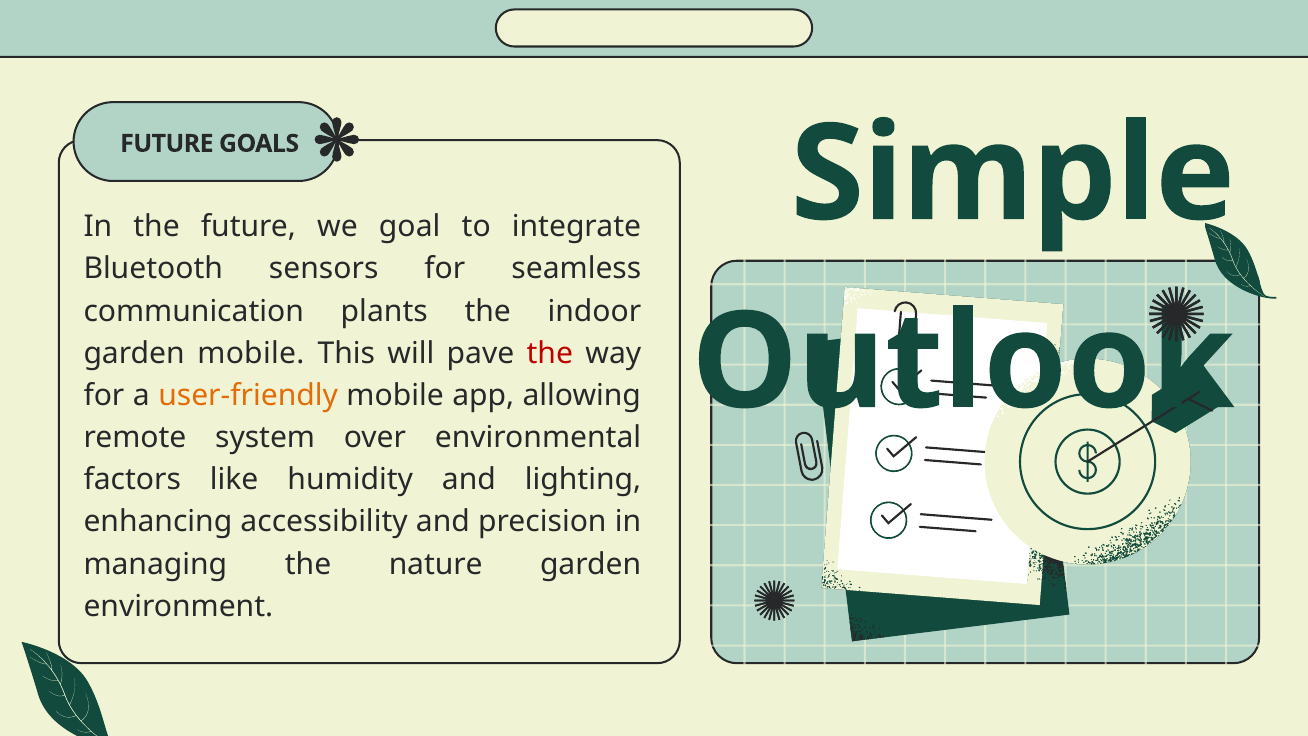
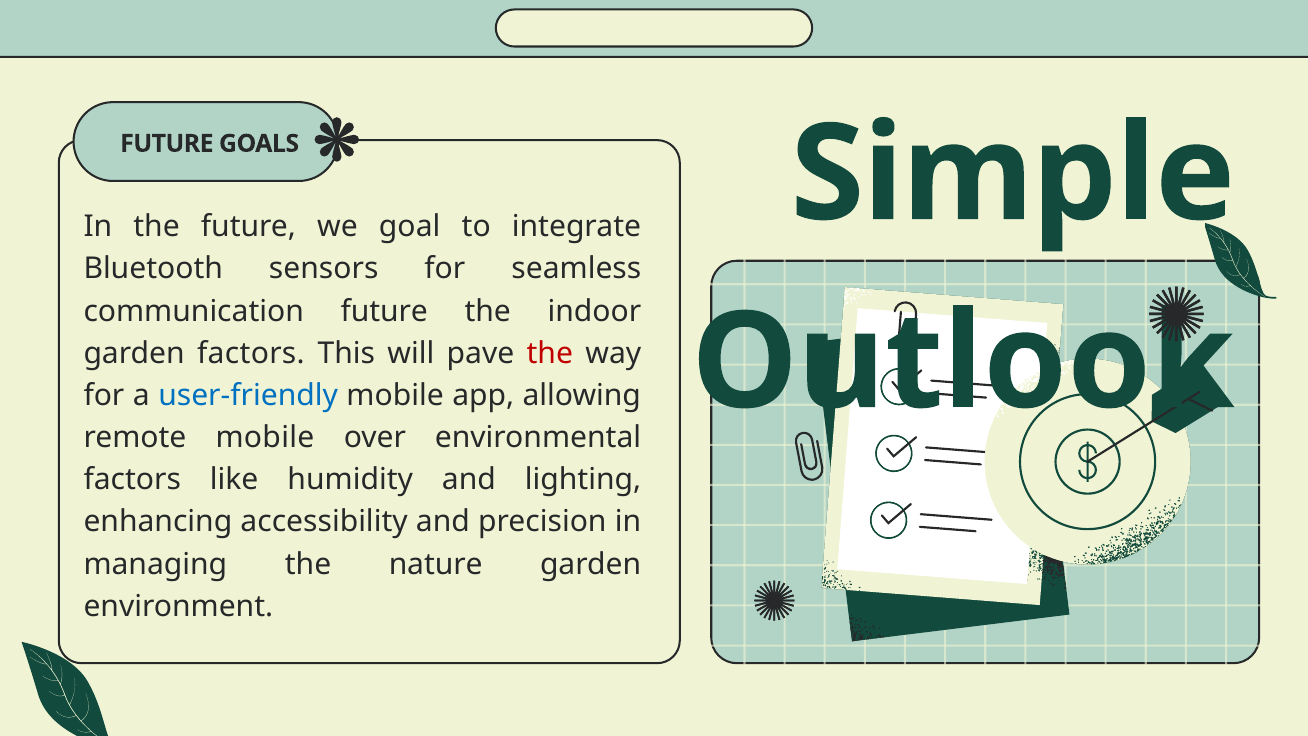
communication plants: plants -> future
garden mobile: mobile -> factors
user-friendly colour: orange -> blue
remote system: system -> mobile
